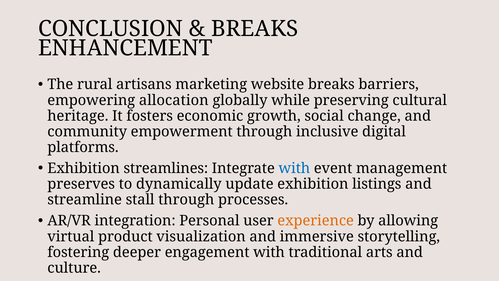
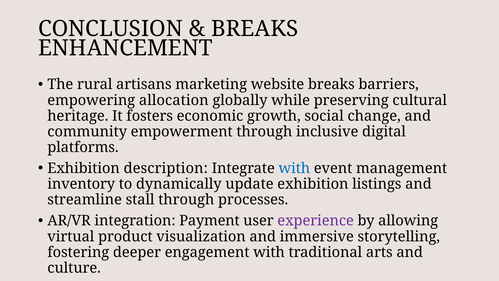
streamlines: streamlines -> description
preserves: preserves -> inventory
Personal: Personal -> Payment
experience colour: orange -> purple
